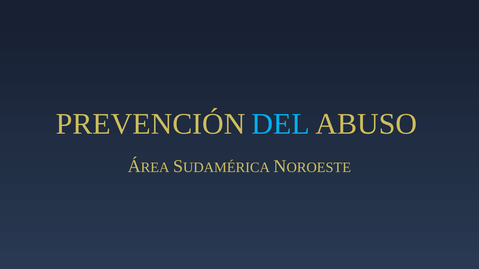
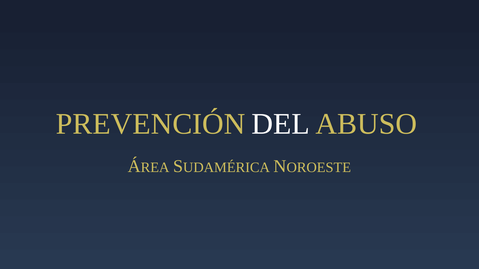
DEL colour: light blue -> white
